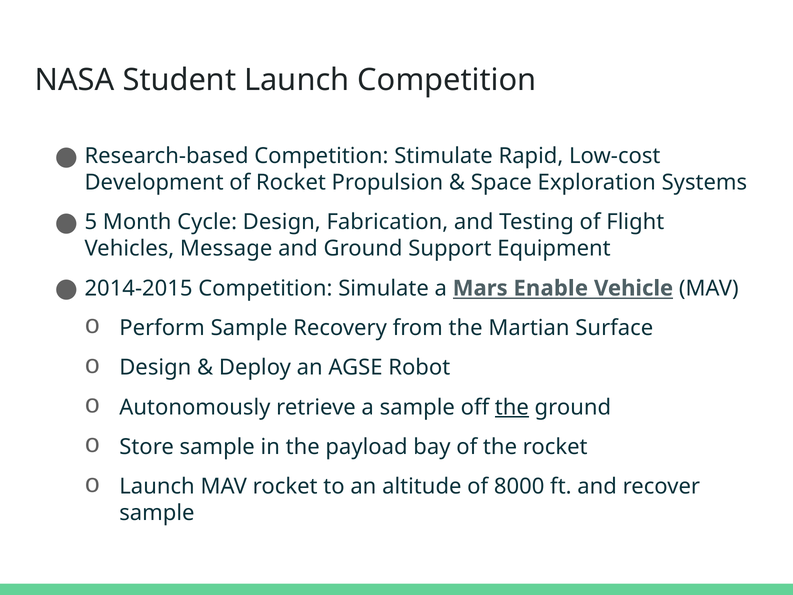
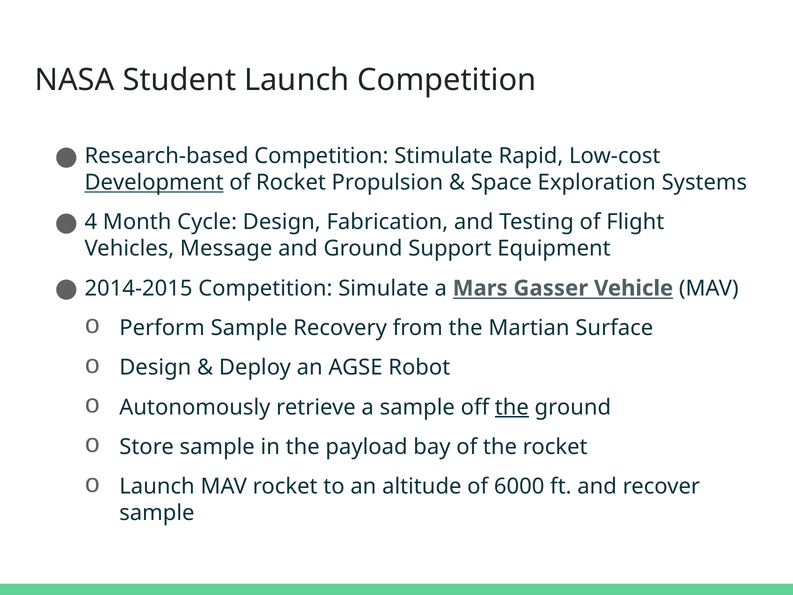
Development underline: none -> present
5: 5 -> 4
Enable: Enable -> Gasser
8000: 8000 -> 6000
